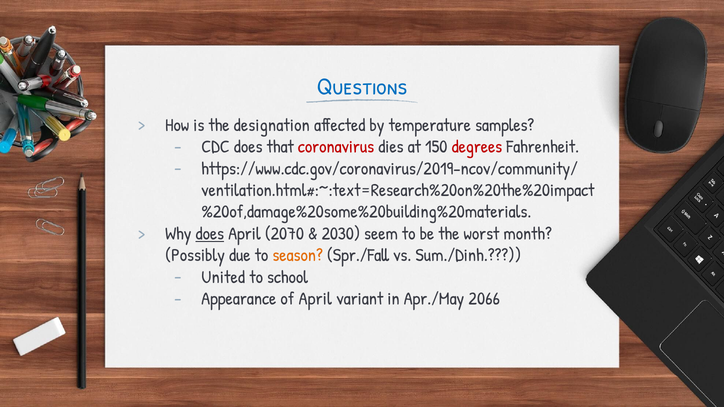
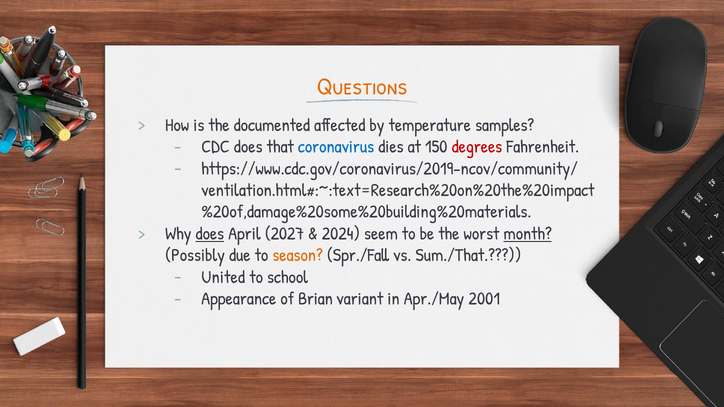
Questions colour: blue -> orange
designation: designation -> documented
coronavirus colour: red -> blue
2070: 2070 -> 2027
2030: 2030 -> 2024
month underline: none -> present
Sum./Dinh: Sum./Dinh -> Sum./That
of April: April -> Brian
2066: 2066 -> 2001
